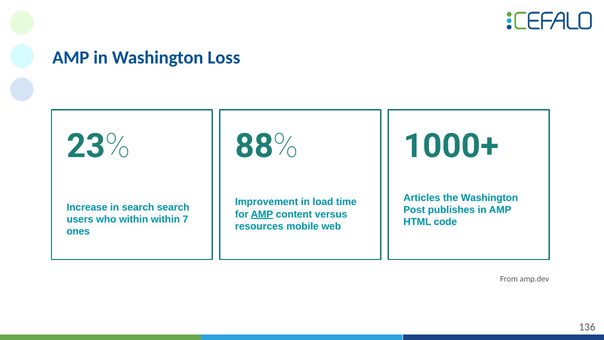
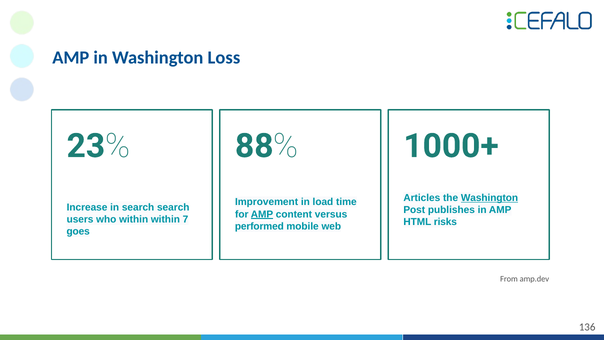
Washington at (489, 198) underline: none -> present
code: code -> risks
resources: resources -> performed
ones: ones -> goes
